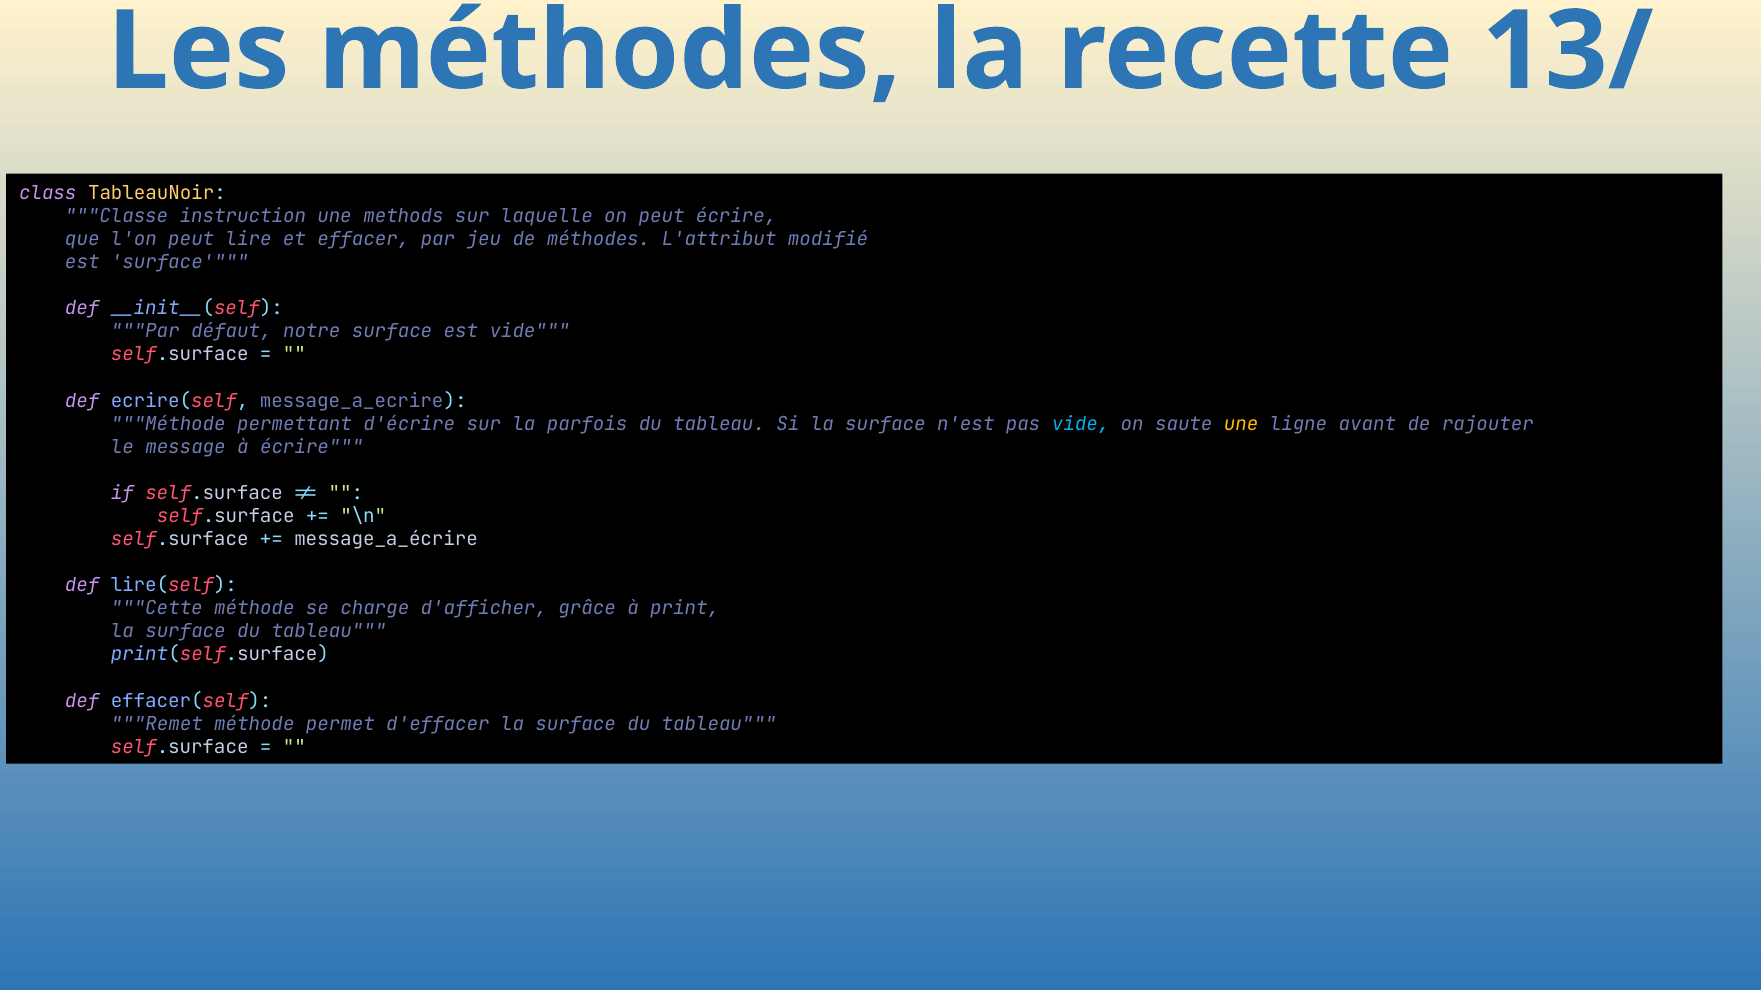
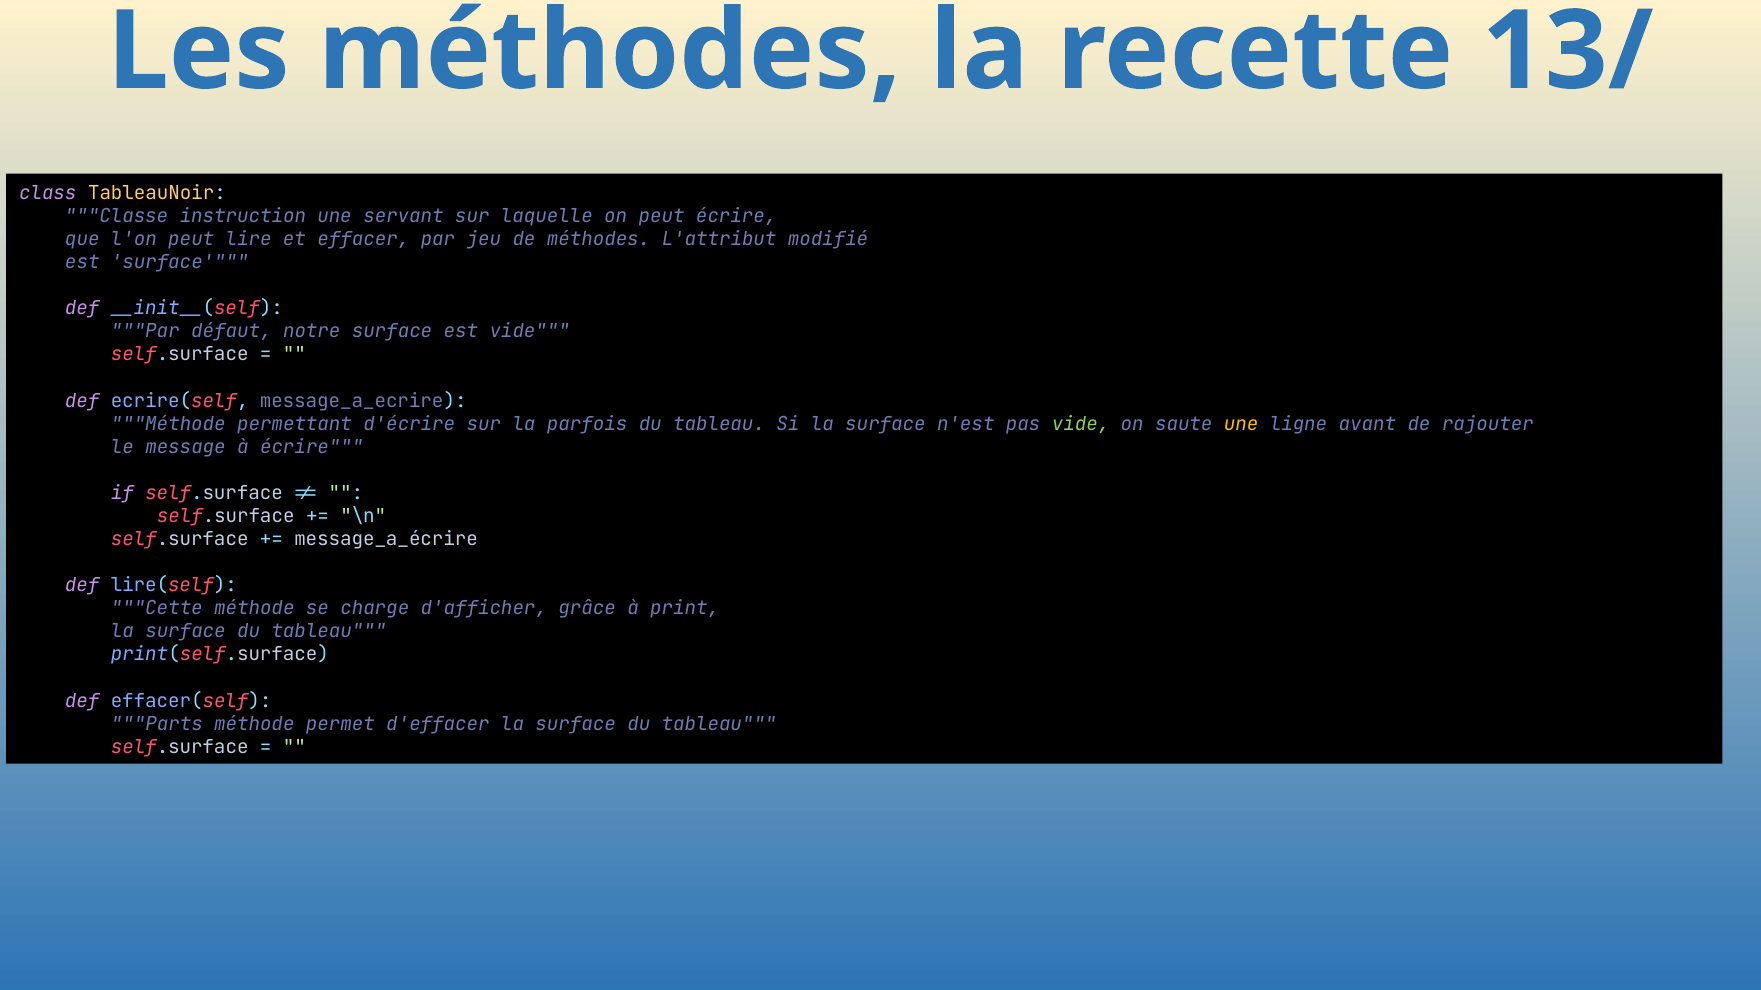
methods: methods -> servant
vide at (1081, 424) colour: light blue -> light green
Remet: Remet -> Parts
